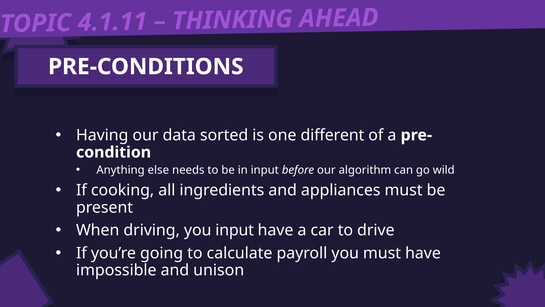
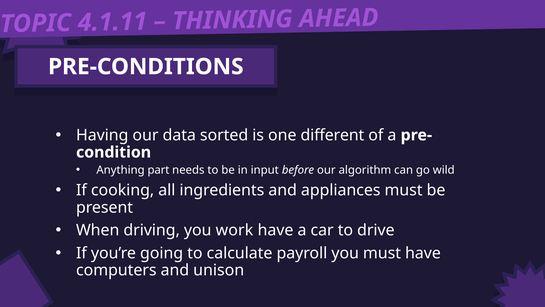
else: else -> part
you input: input -> work
impossible: impossible -> computers
